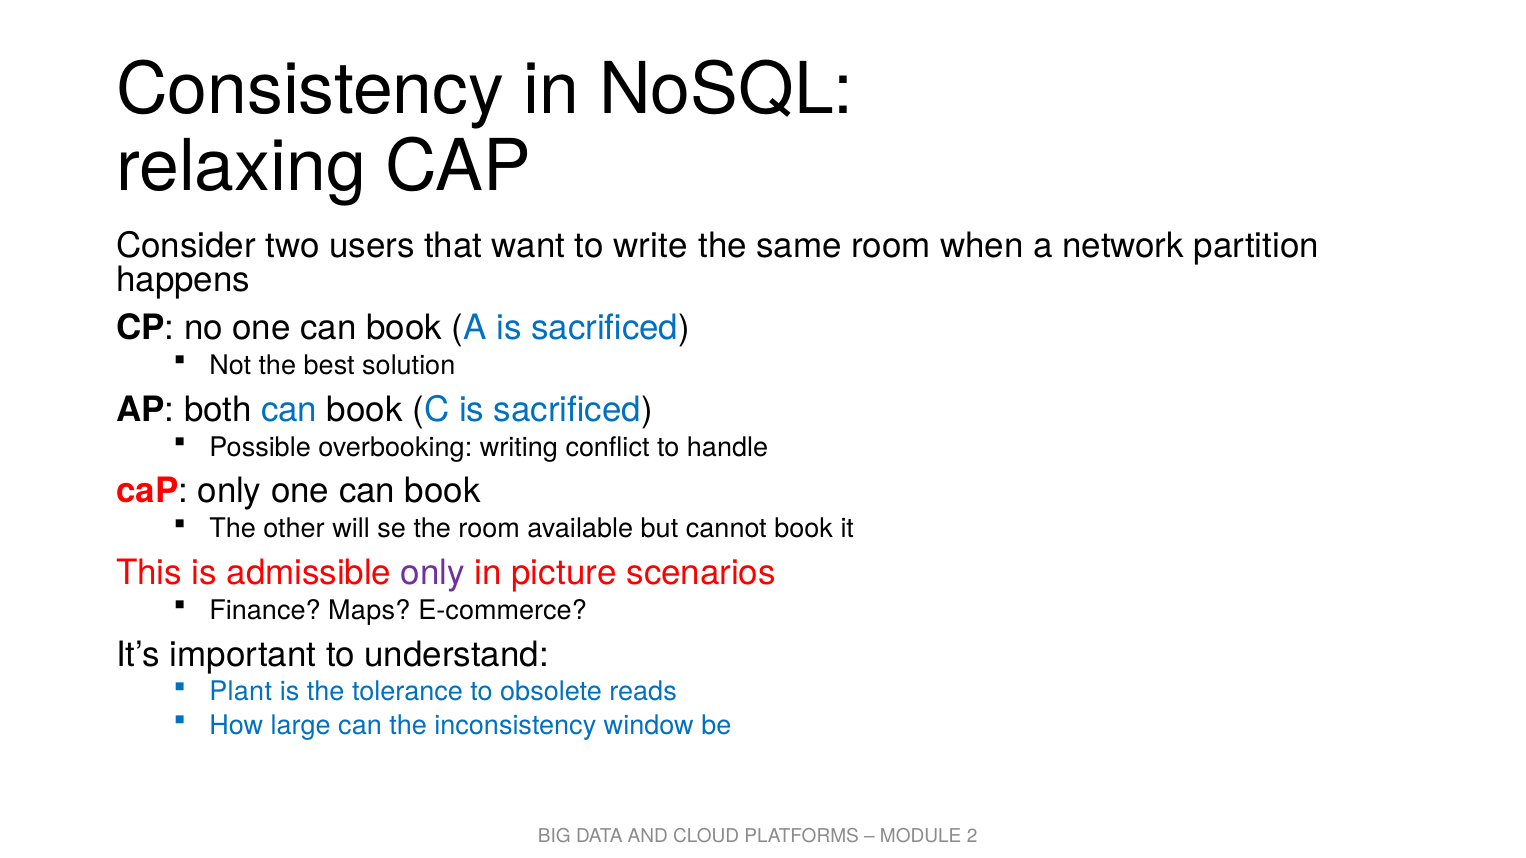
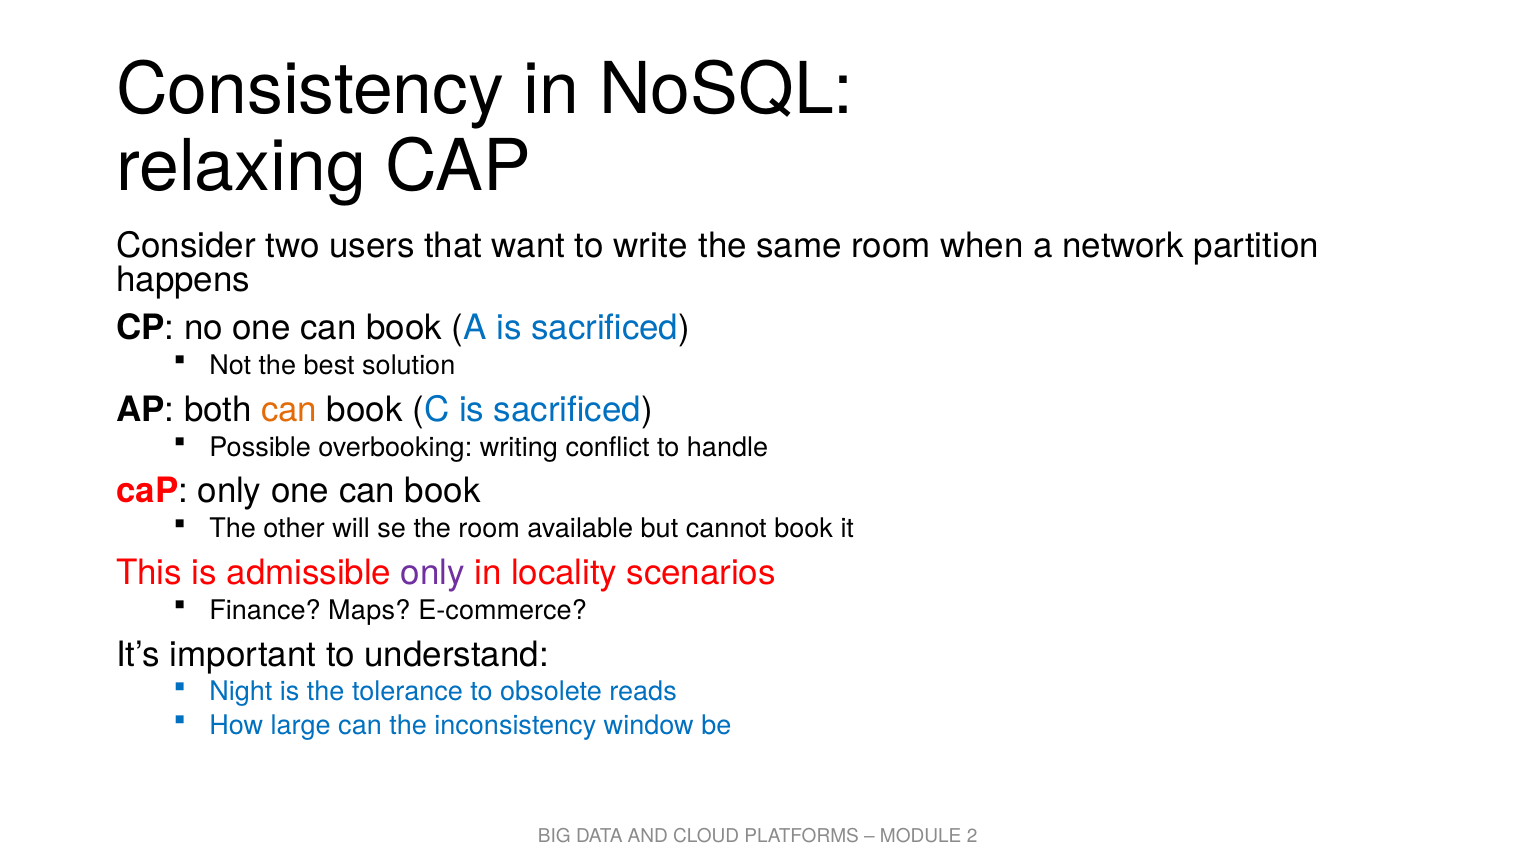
can at (289, 410) colour: blue -> orange
picture: picture -> locality
Plant: Plant -> Night
